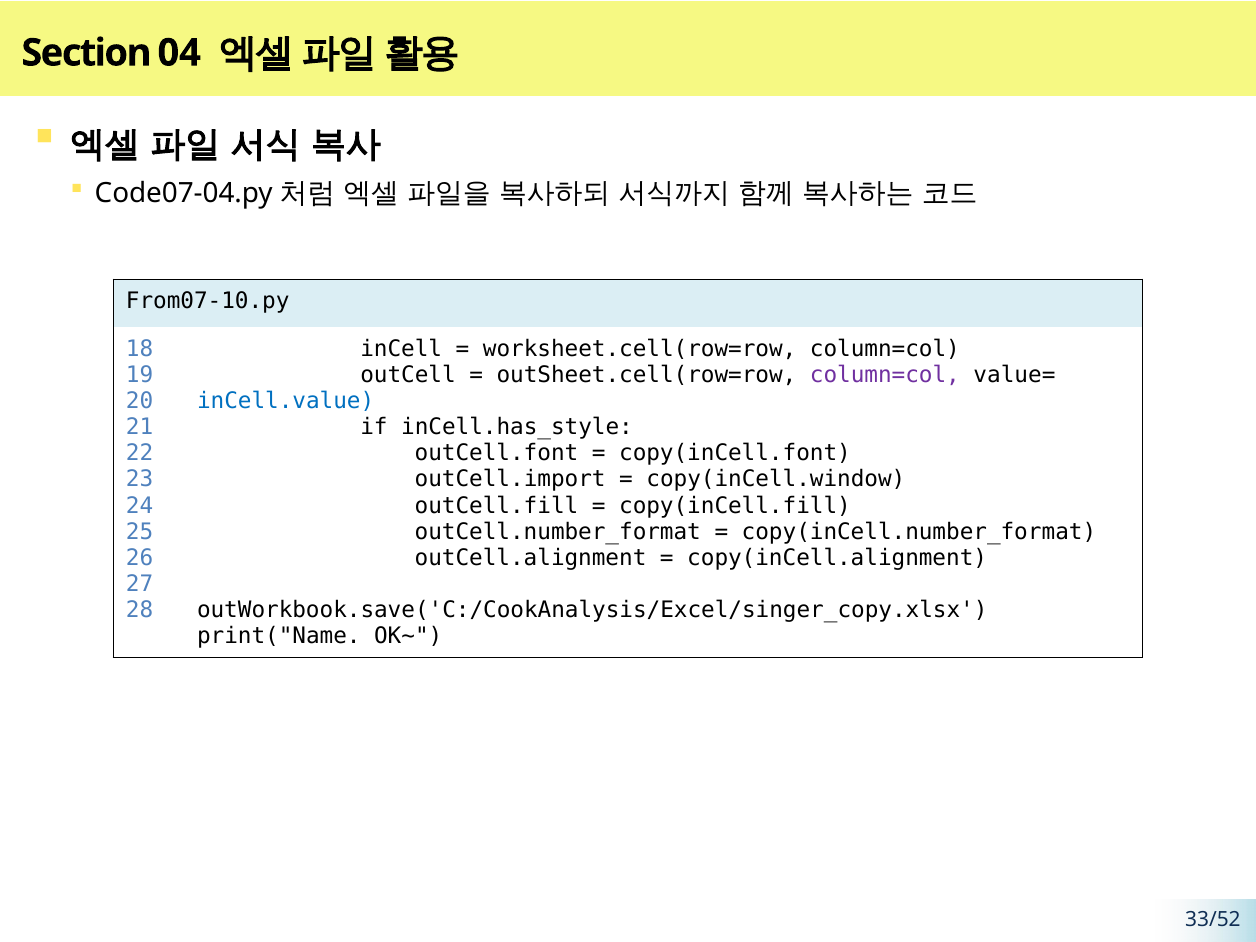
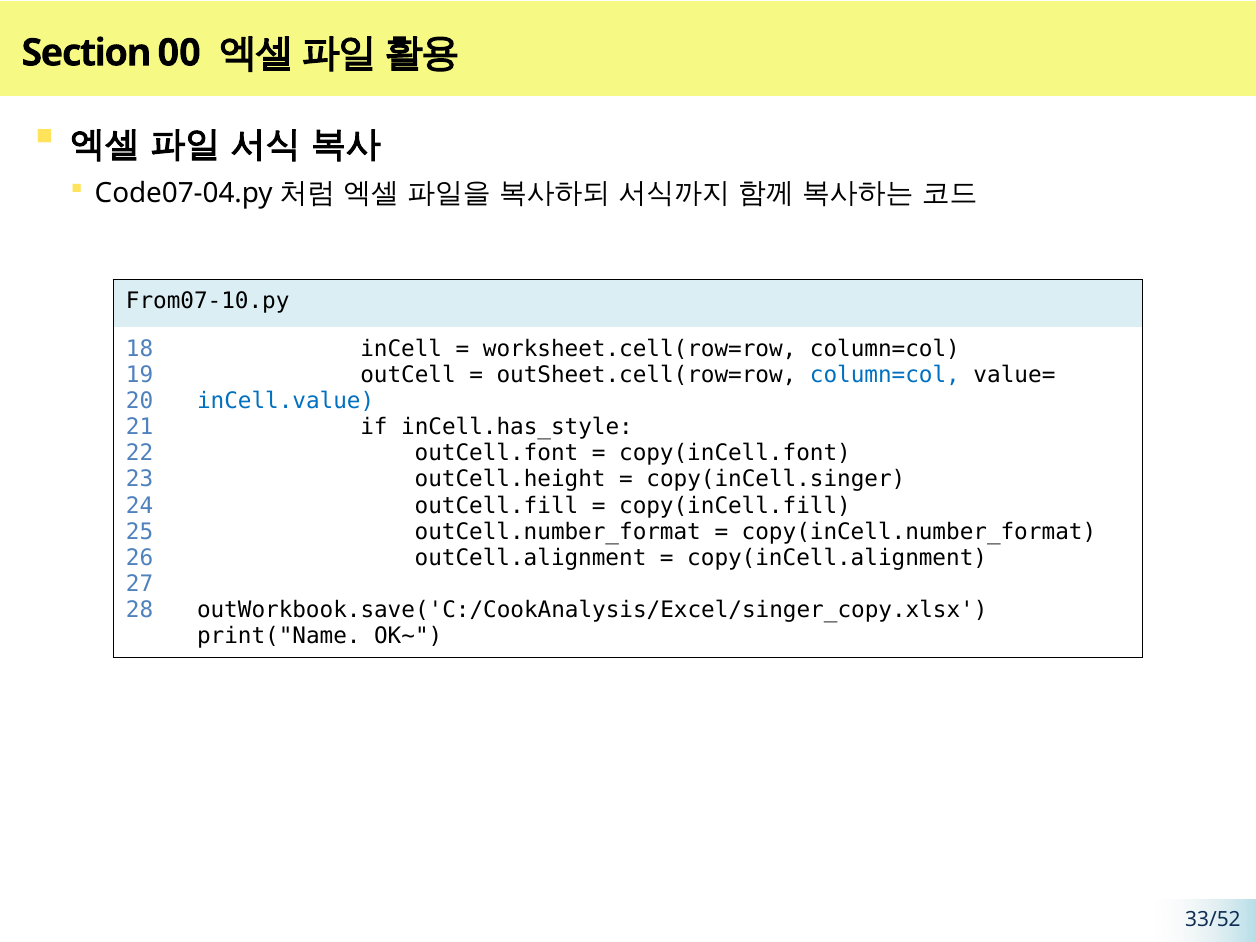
04: 04 -> 00
column=col at (885, 375) colour: purple -> blue
outCell.import: outCell.import -> outCell.height
copy(inCell.window: copy(inCell.window -> copy(inCell.singer
